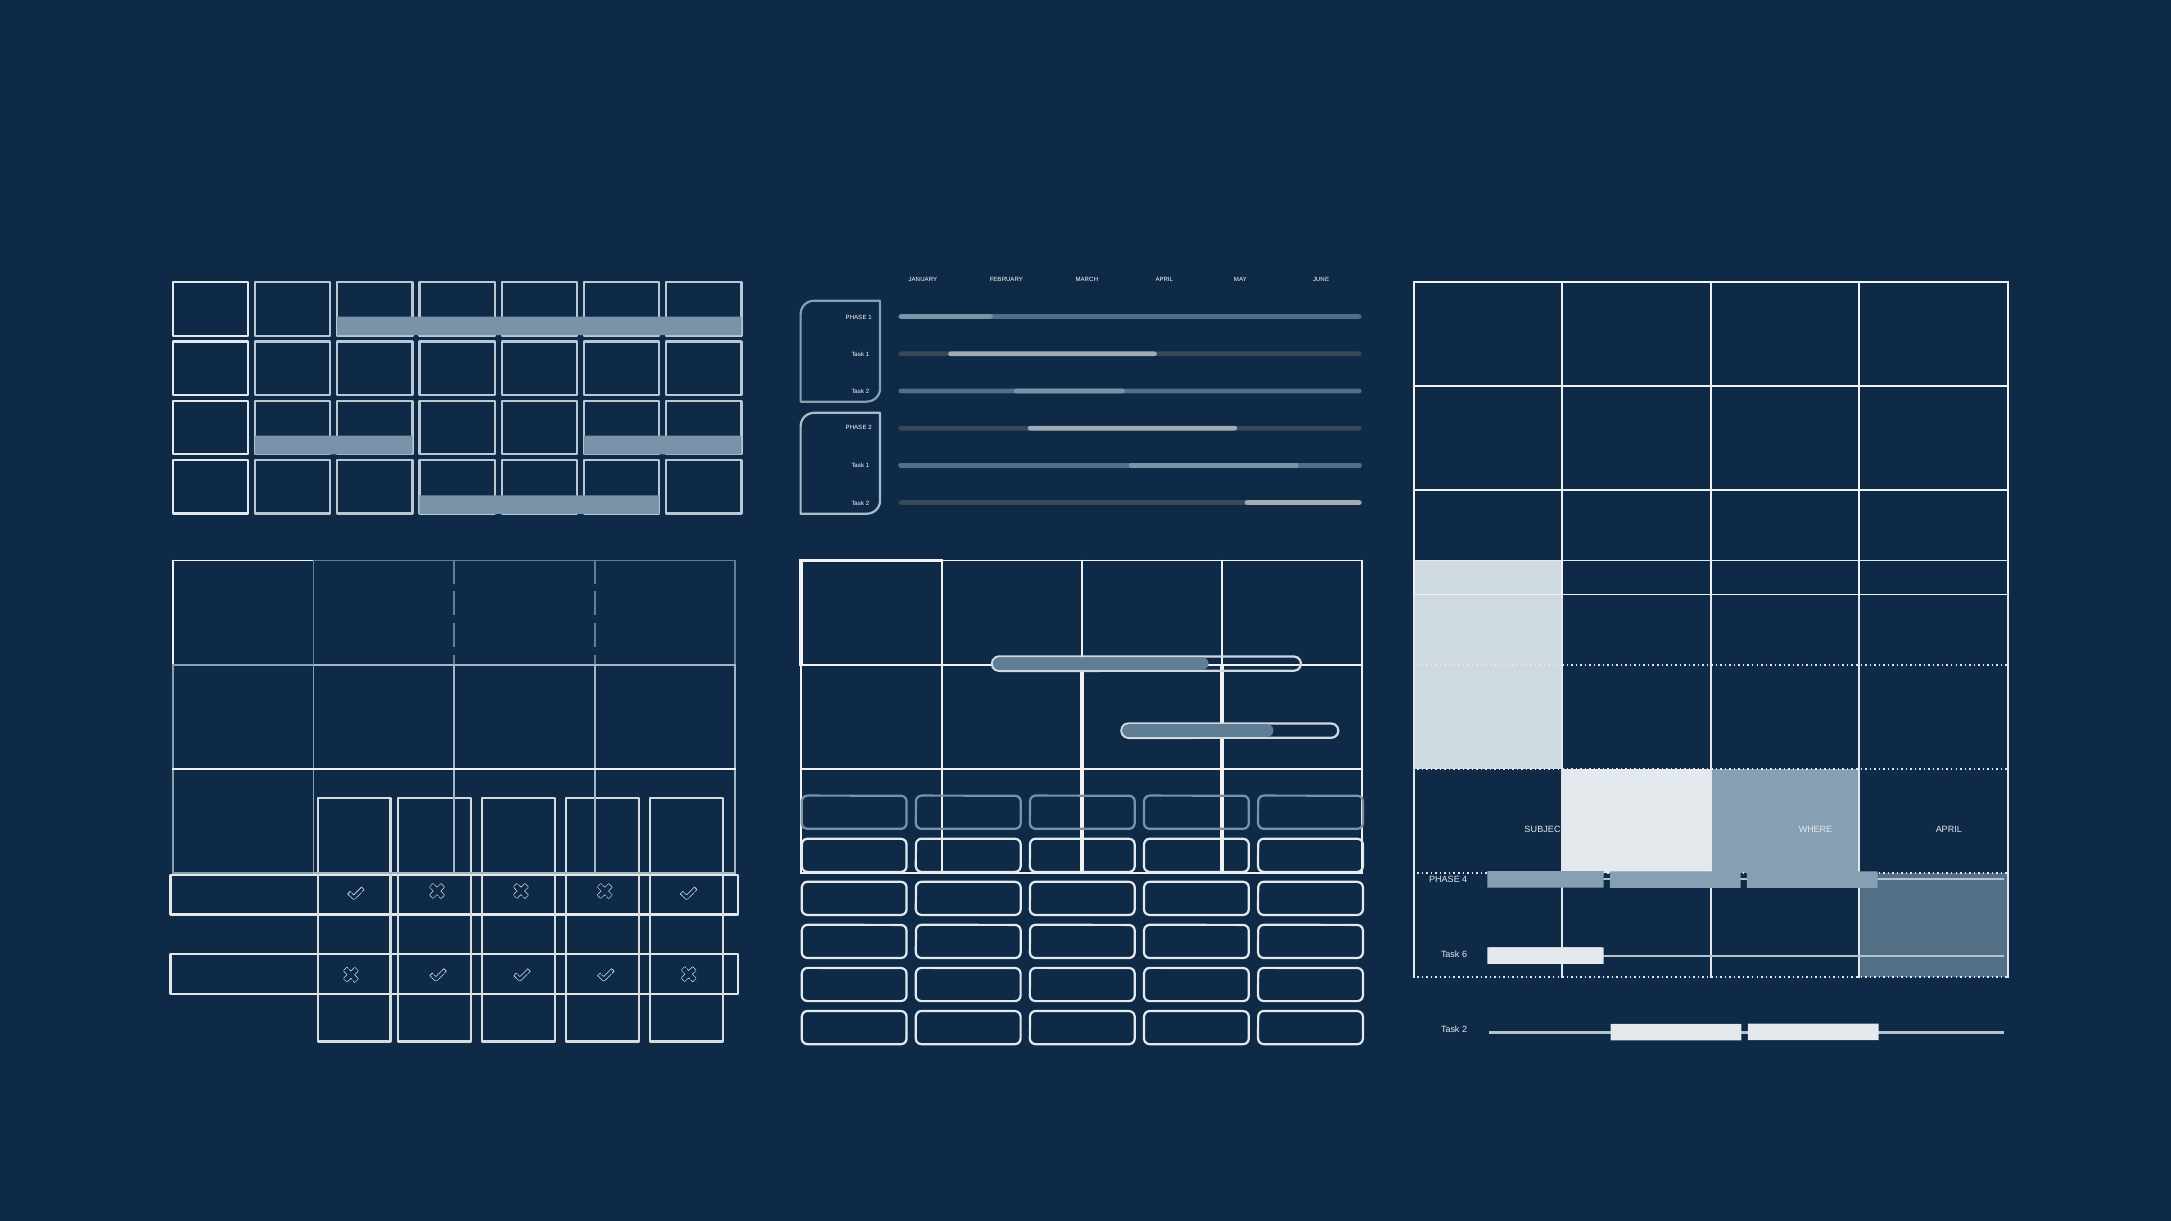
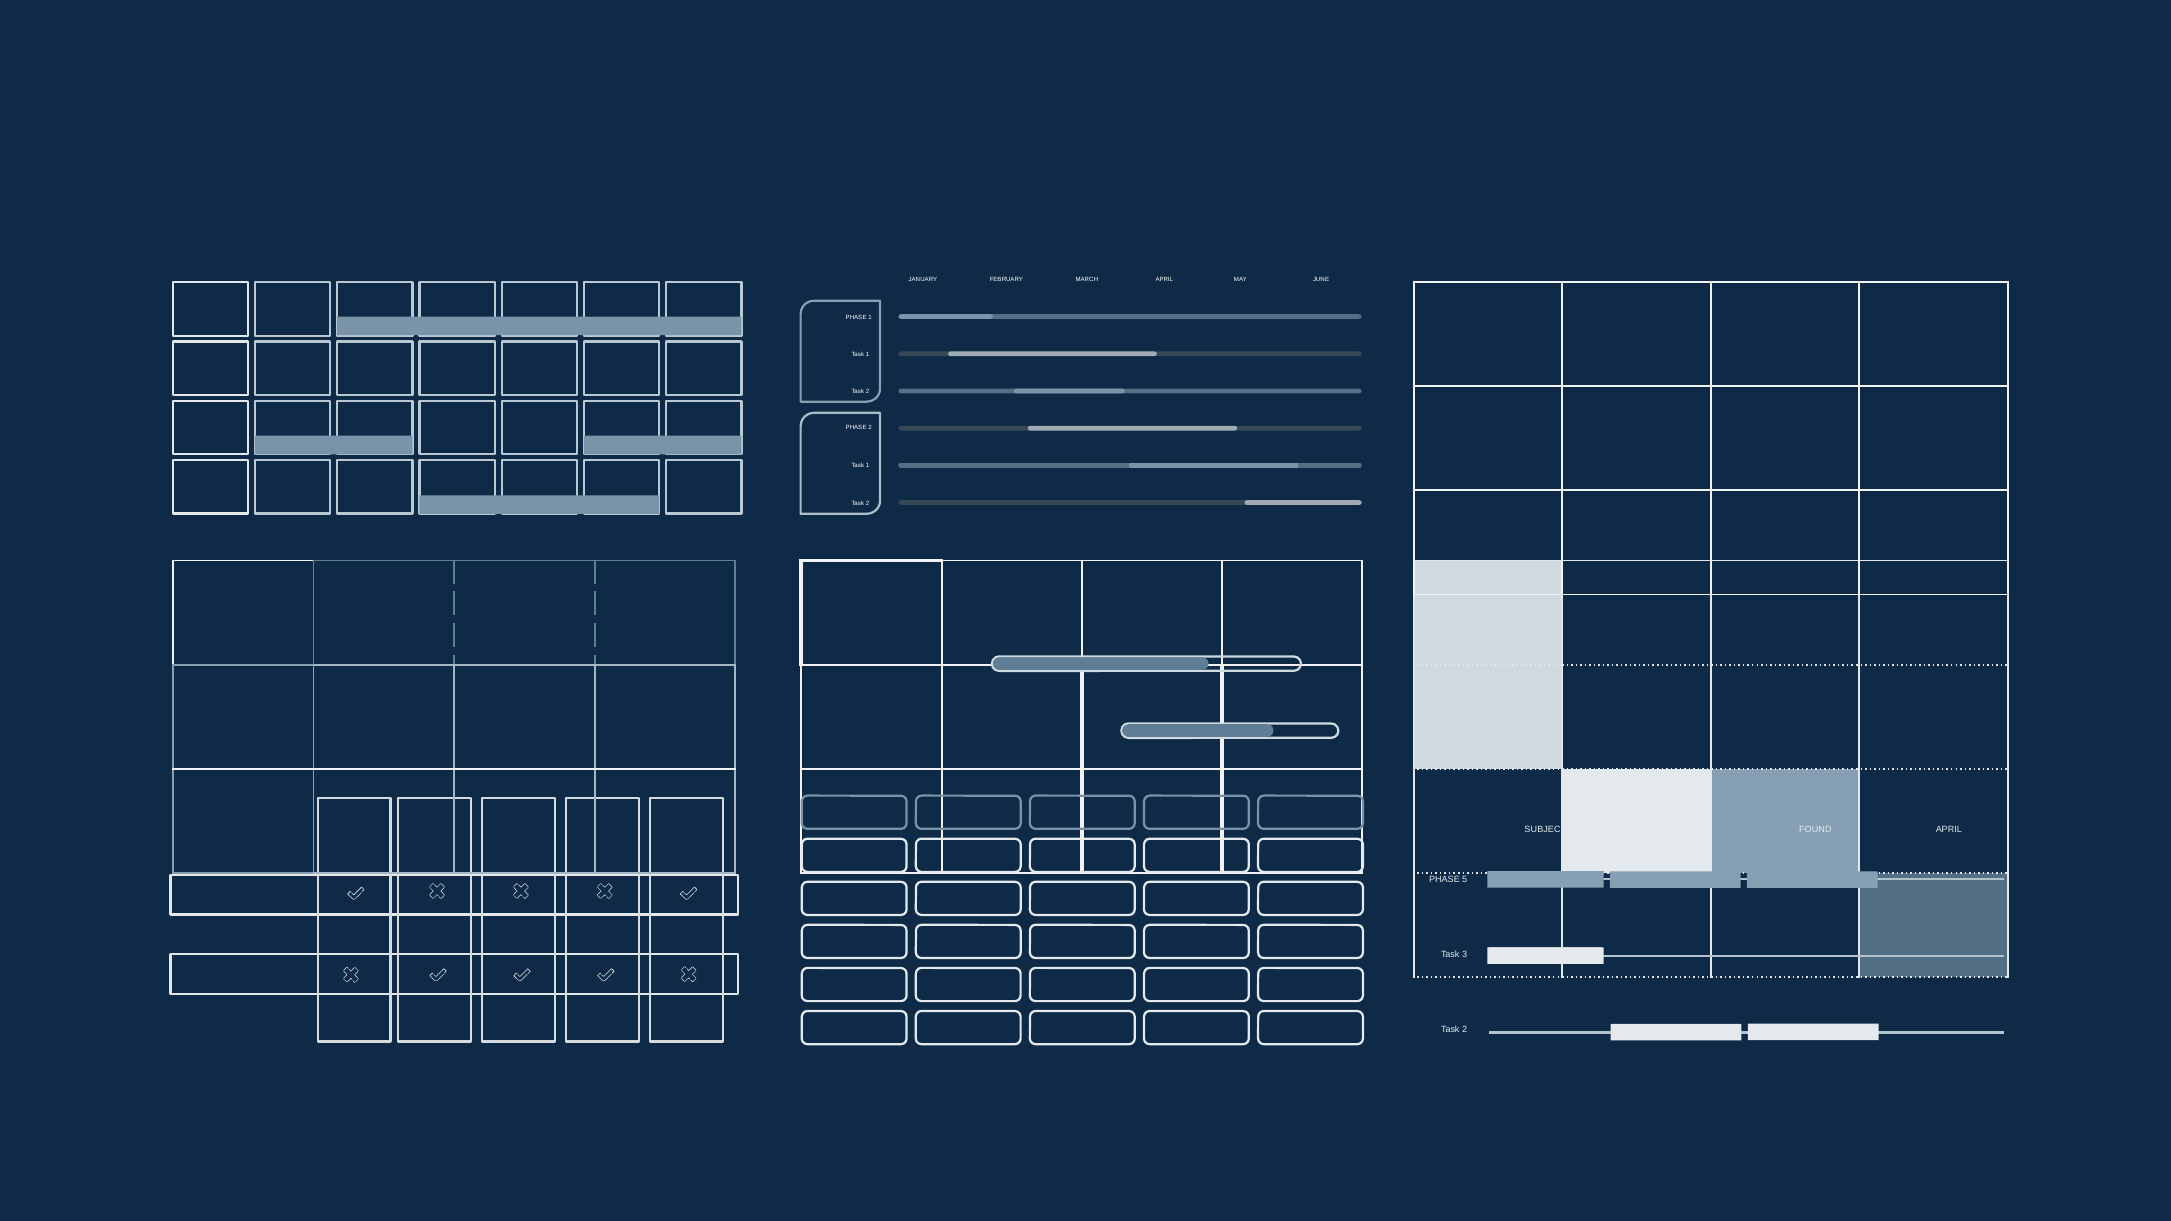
WHERE: WHERE -> FOUND
4: 4 -> 5
6: 6 -> 3
